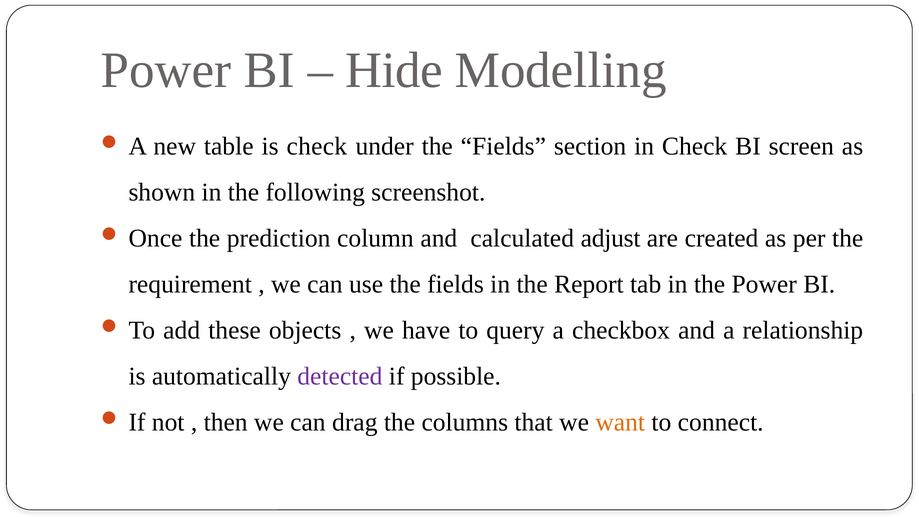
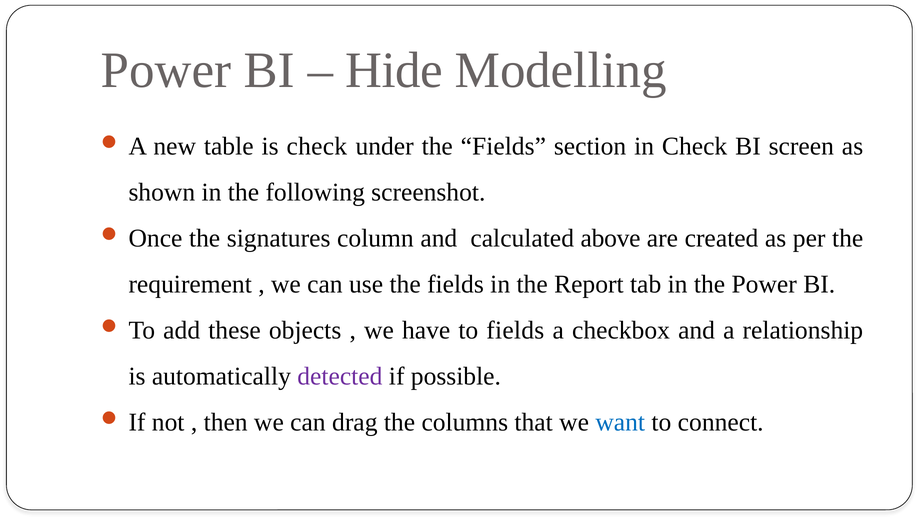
prediction: prediction -> signatures
adjust: adjust -> above
to query: query -> fields
want colour: orange -> blue
